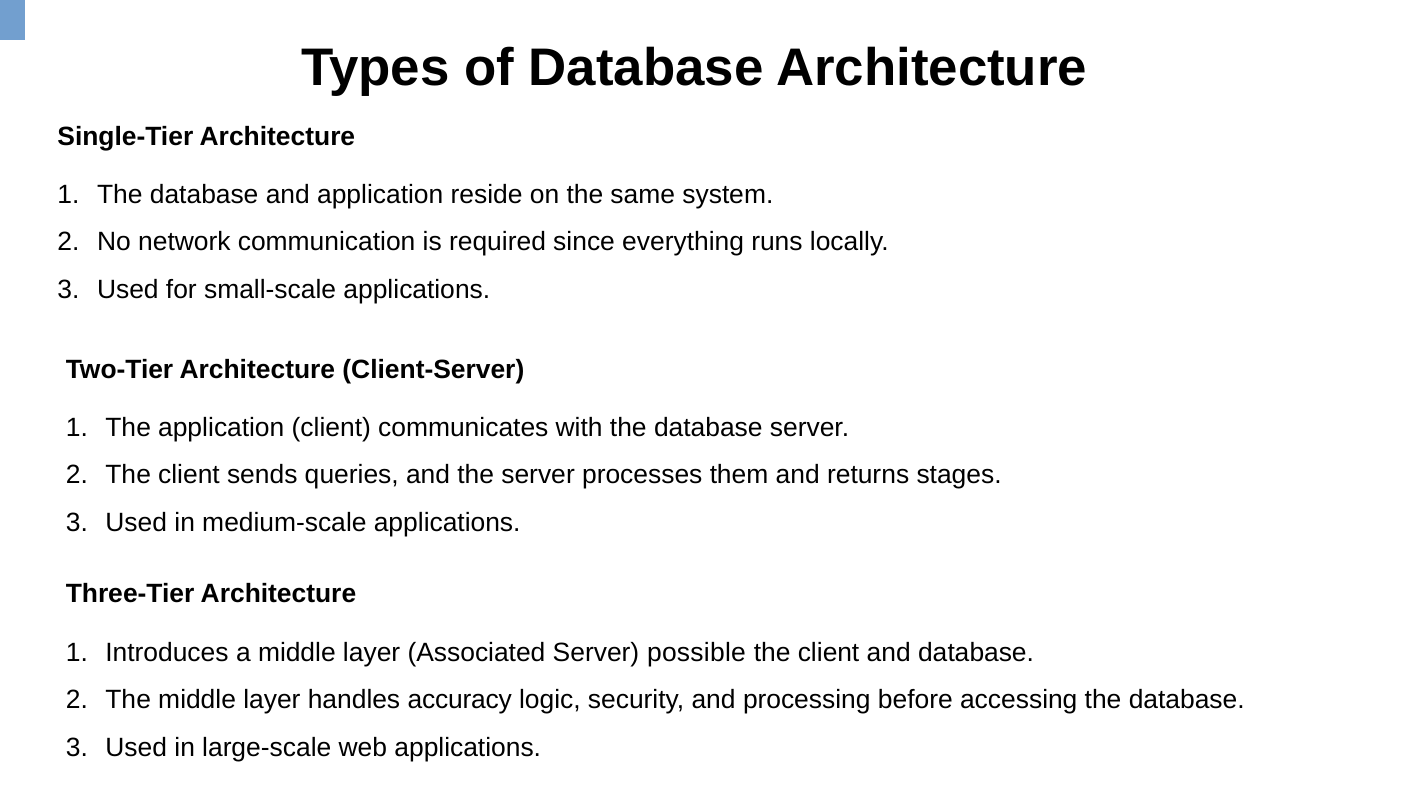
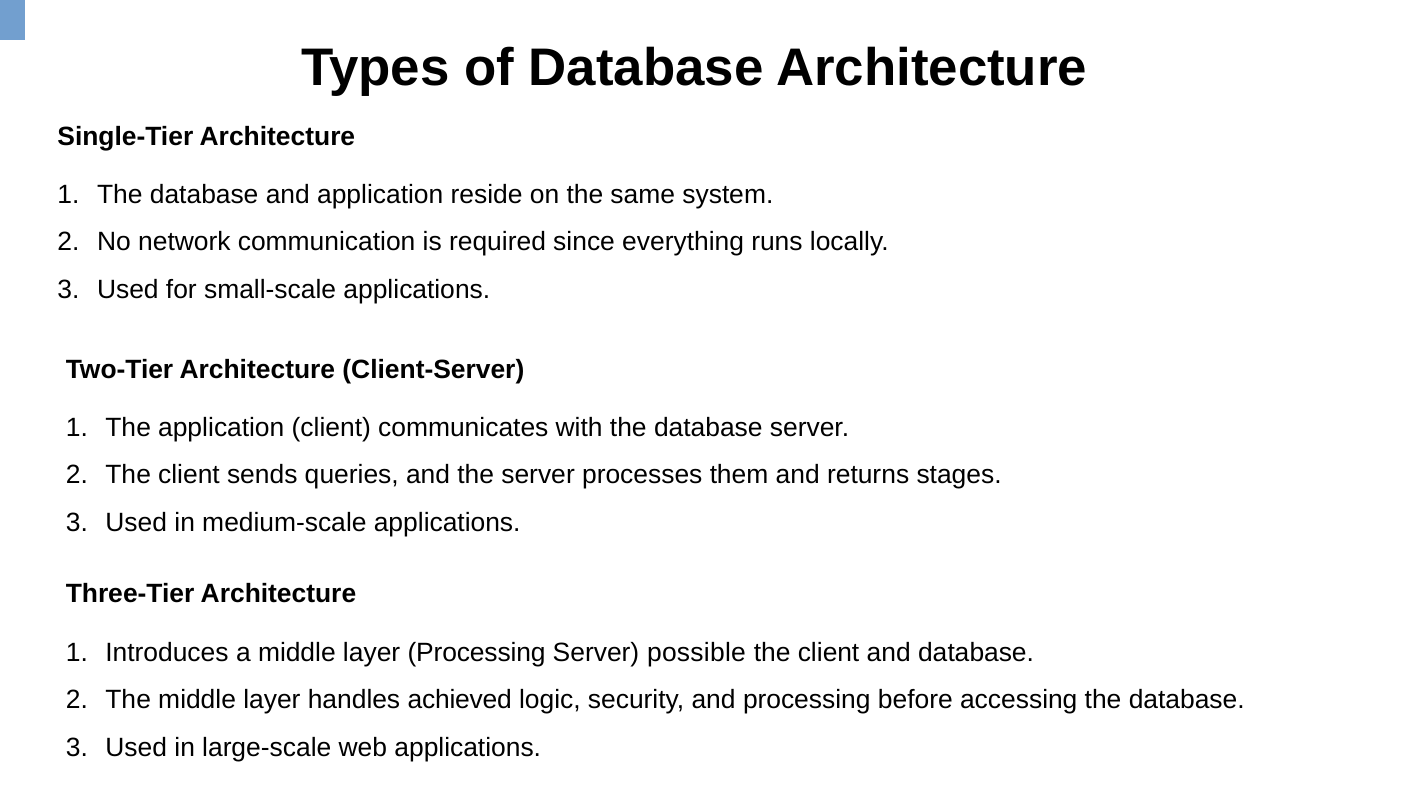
layer Associated: Associated -> Processing
accuracy: accuracy -> achieved
